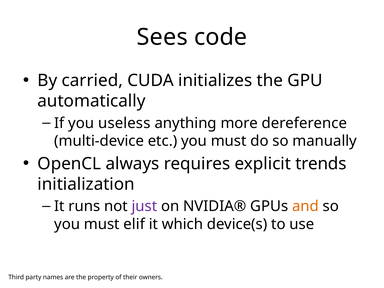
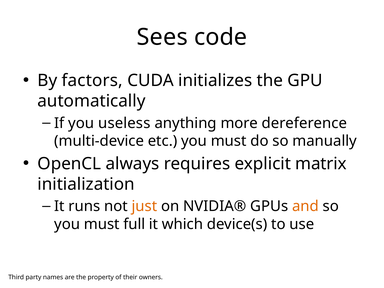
carried: carried -> factors
trends: trends -> matrix
just colour: purple -> orange
elif: elif -> full
